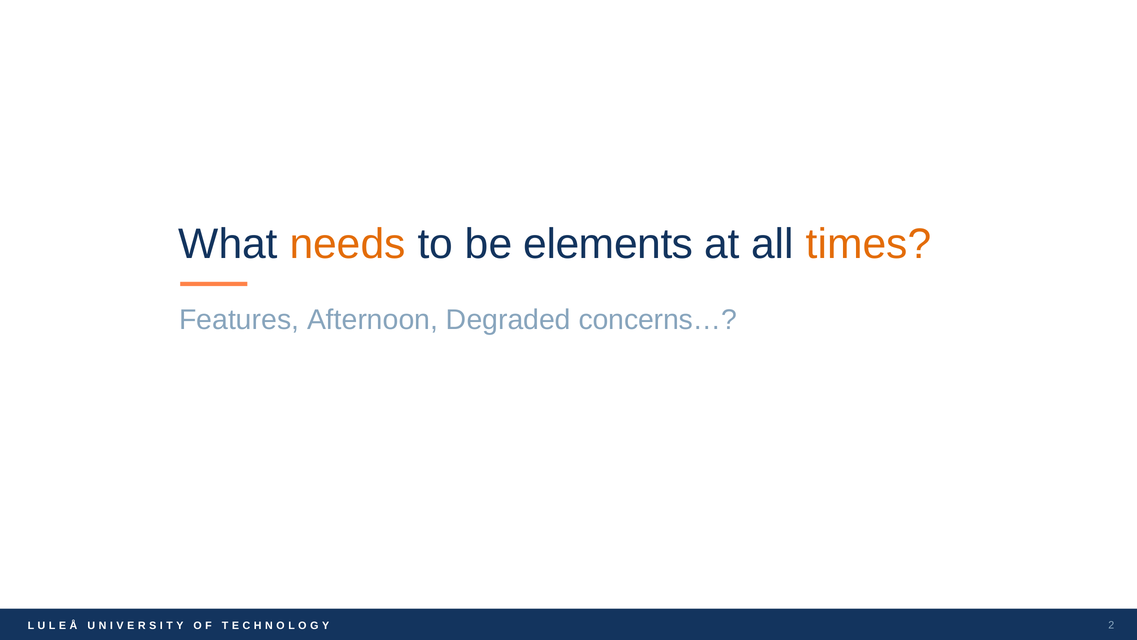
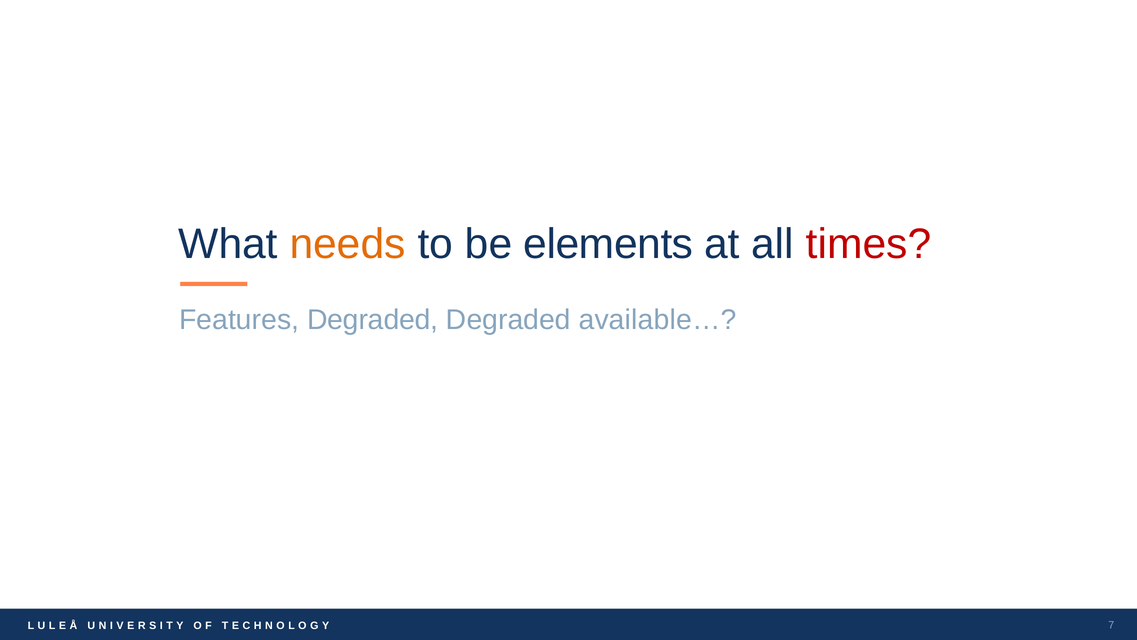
times colour: orange -> red
Features Afternoon: Afternoon -> Degraded
concerns…: concerns… -> available…
2: 2 -> 7
